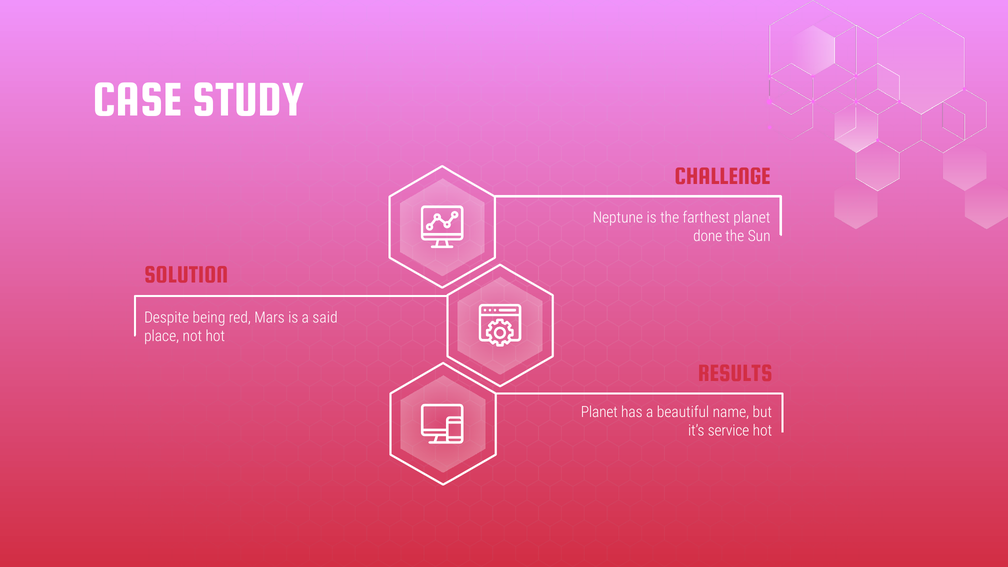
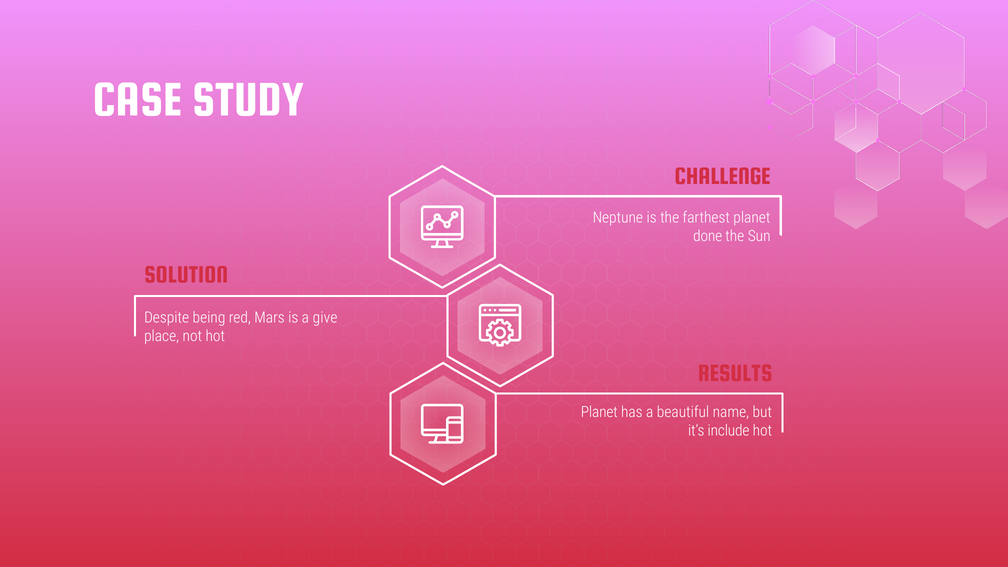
said: said -> give
service: service -> include
